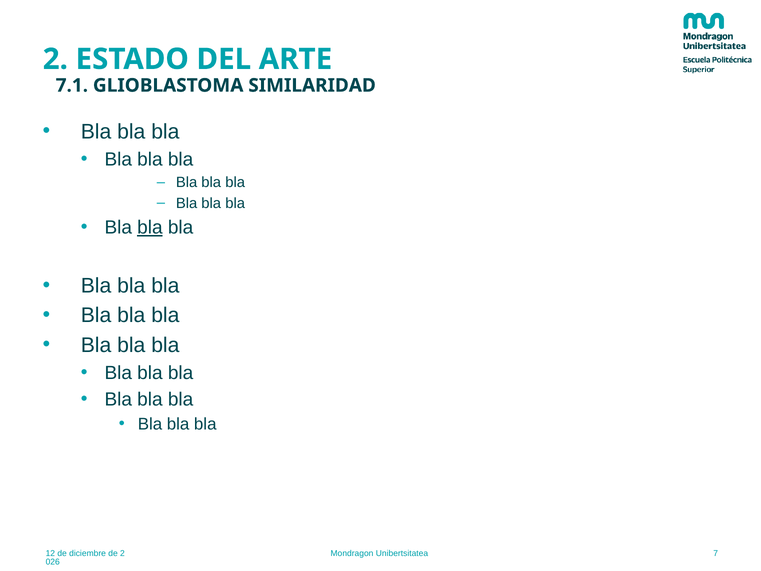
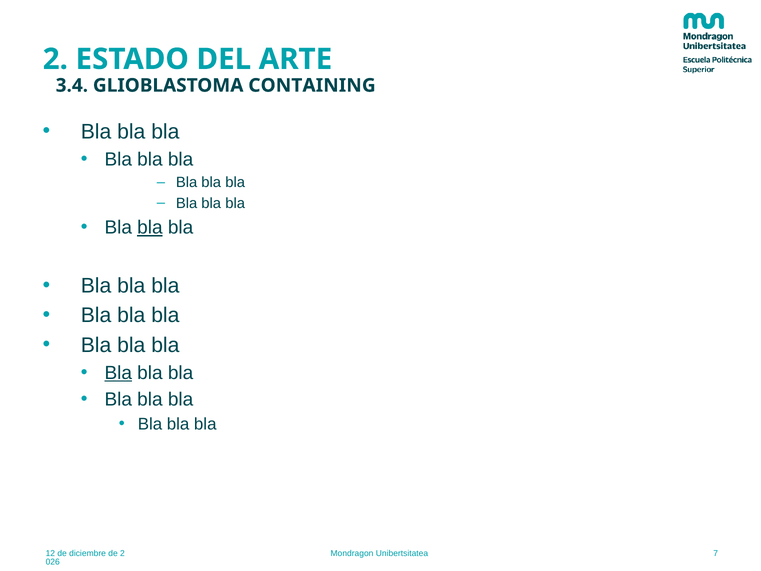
7.1: 7.1 -> 3.4
SIMILARIDAD: SIMILARIDAD -> CONTAINING
Bla at (118, 373) underline: none -> present
